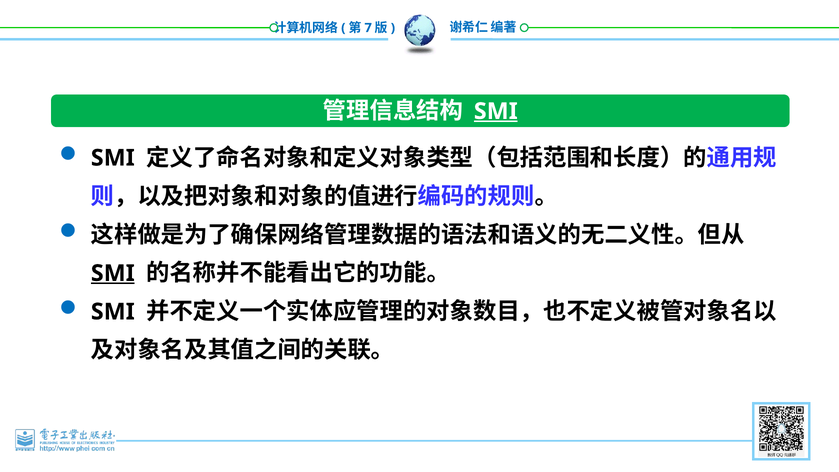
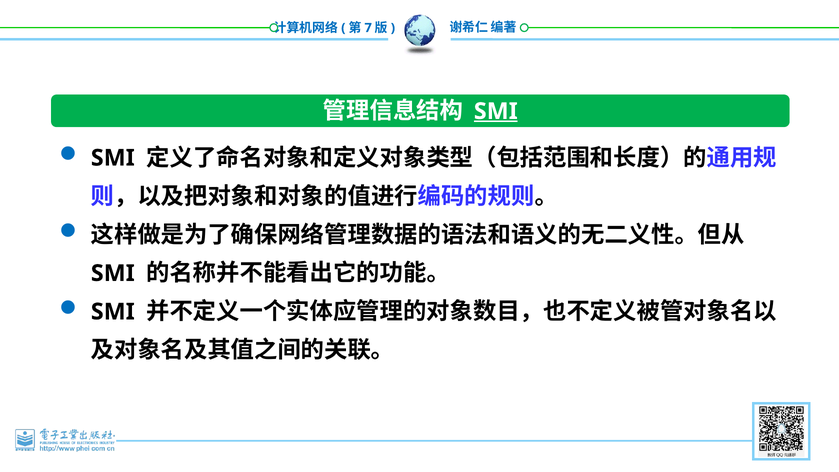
SMI at (113, 273) underline: present -> none
